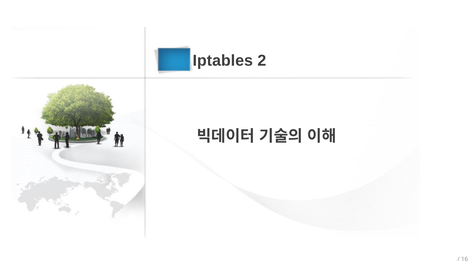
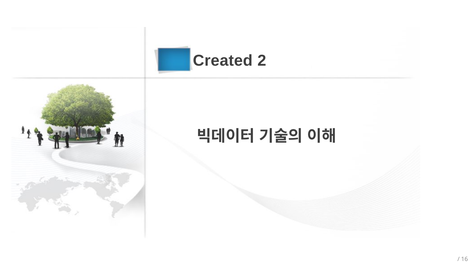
Iptables: Iptables -> Created
